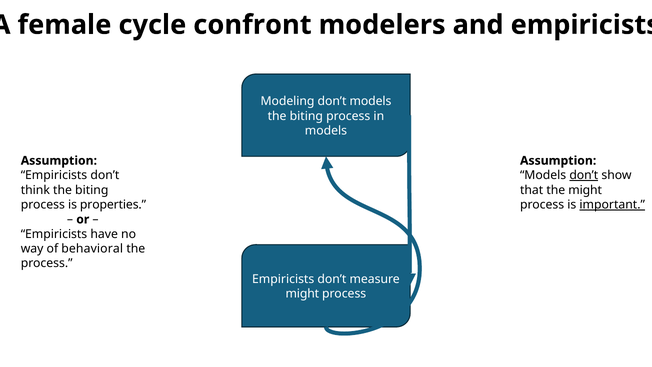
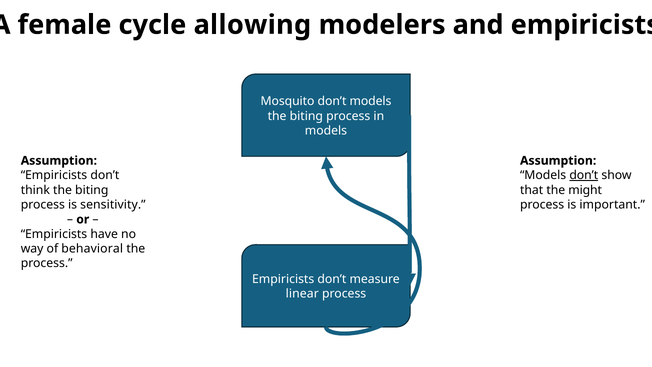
confront: confront -> allowing
Modeling: Modeling -> Mosquito
properties: properties -> sensitivity
important underline: present -> none
might at (302, 294): might -> linear
